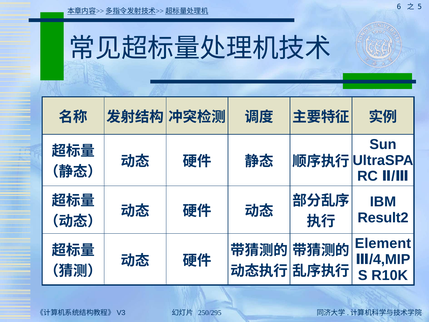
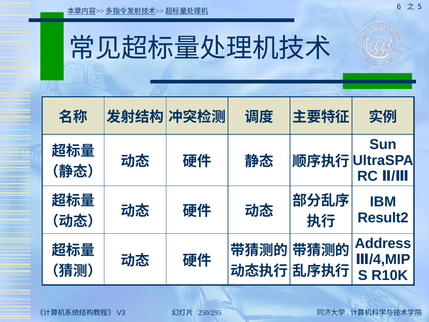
Element: Element -> Address
